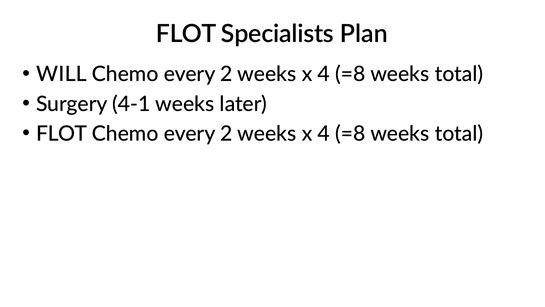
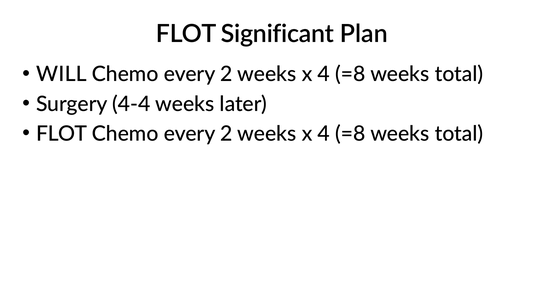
Specialists: Specialists -> Significant
4-1: 4-1 -> 4-4
